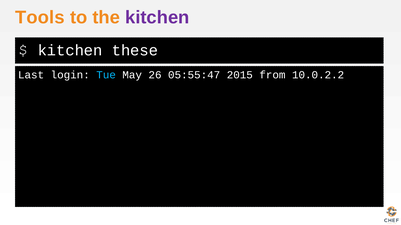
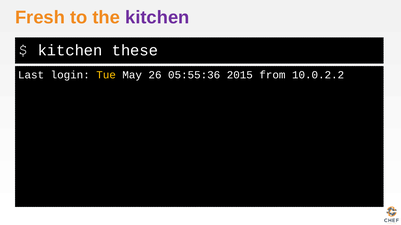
Tools: Tools -> Fresh
Tue colour: light blue -> yellow
05:55:47: 05:55:47 -> 05:55:36
